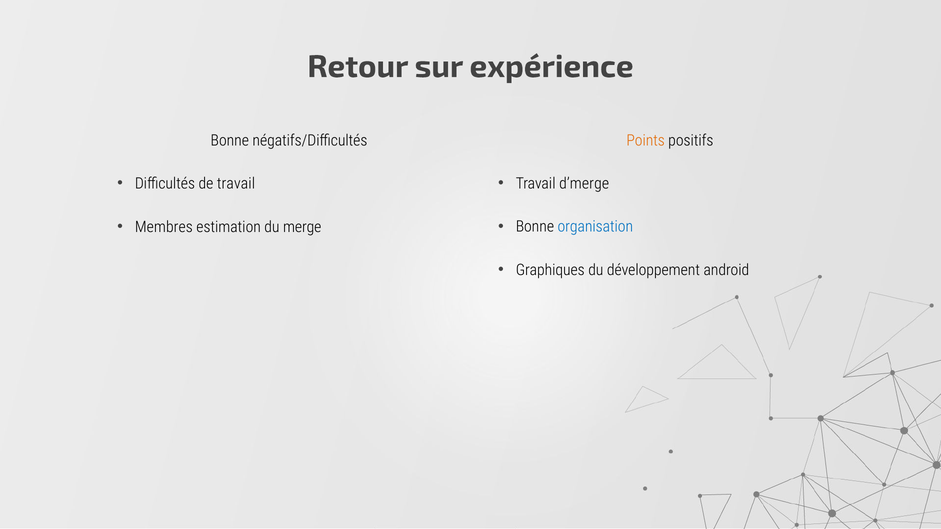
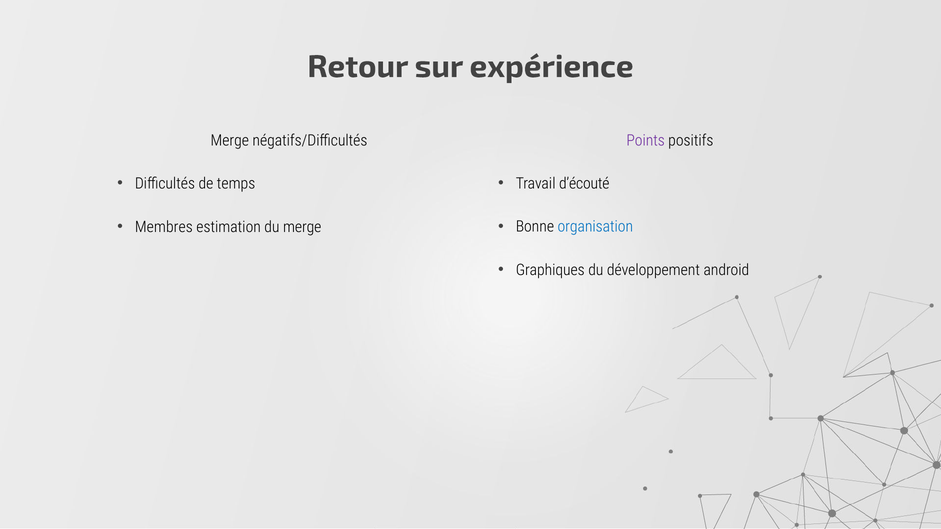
Points colour: orange -> purple
Bonne at (230, 140): Bonne -> Merge
de travail: travail -> temps
d’merge: d’merge -> d’écouté
